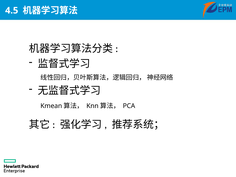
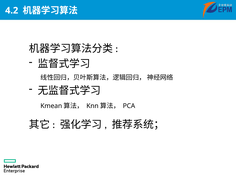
4.5: 4.5 -> 4.2
